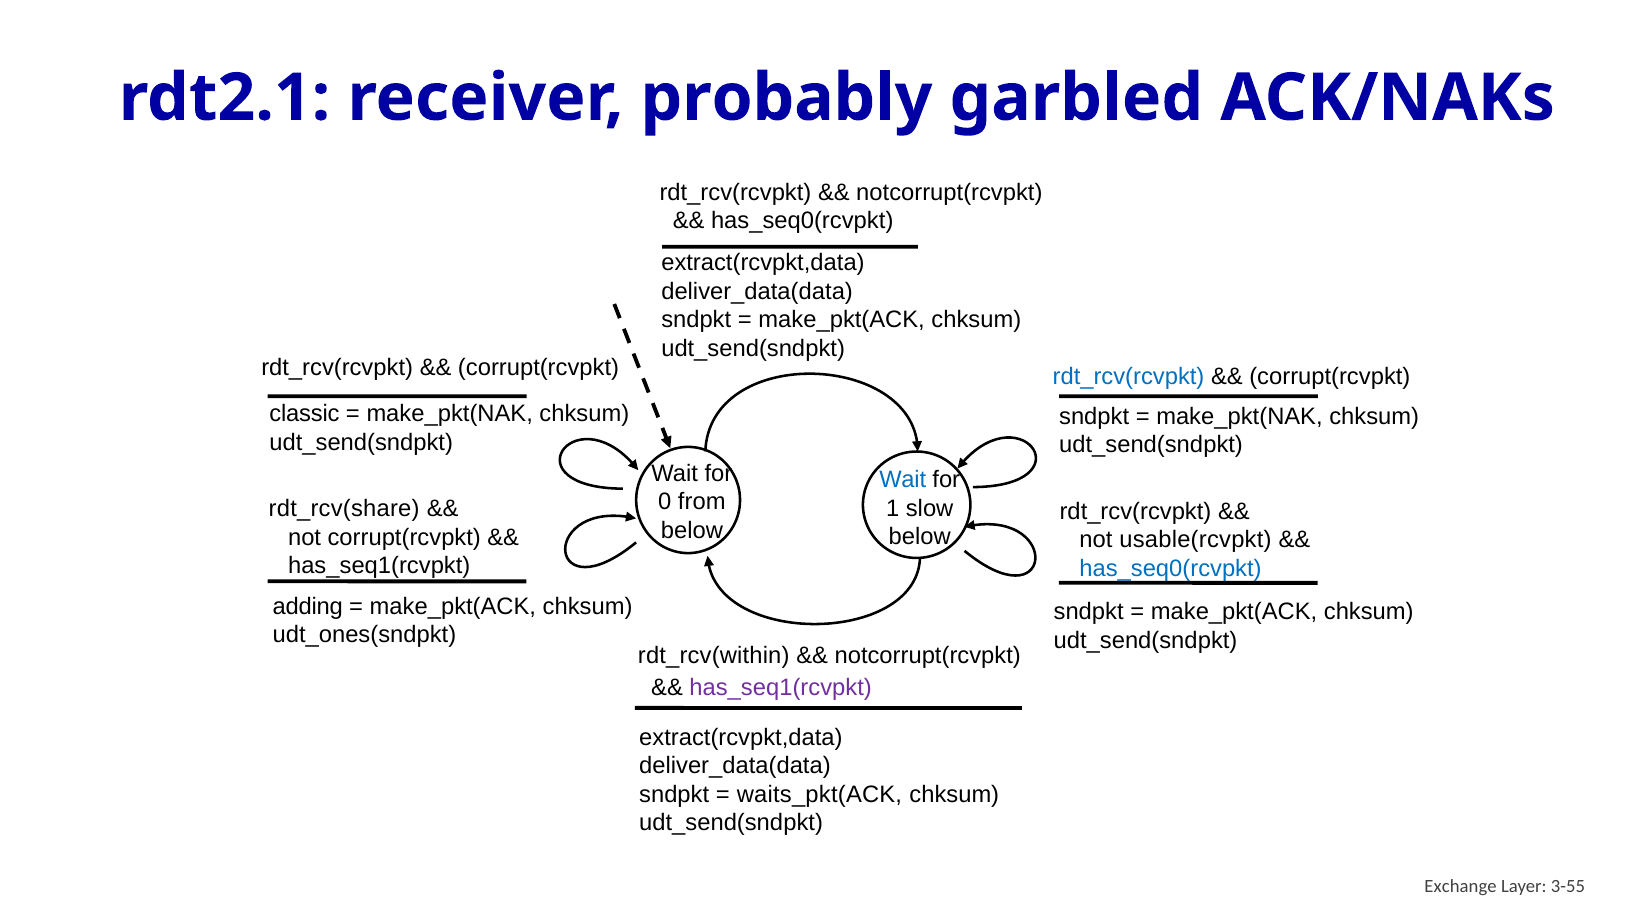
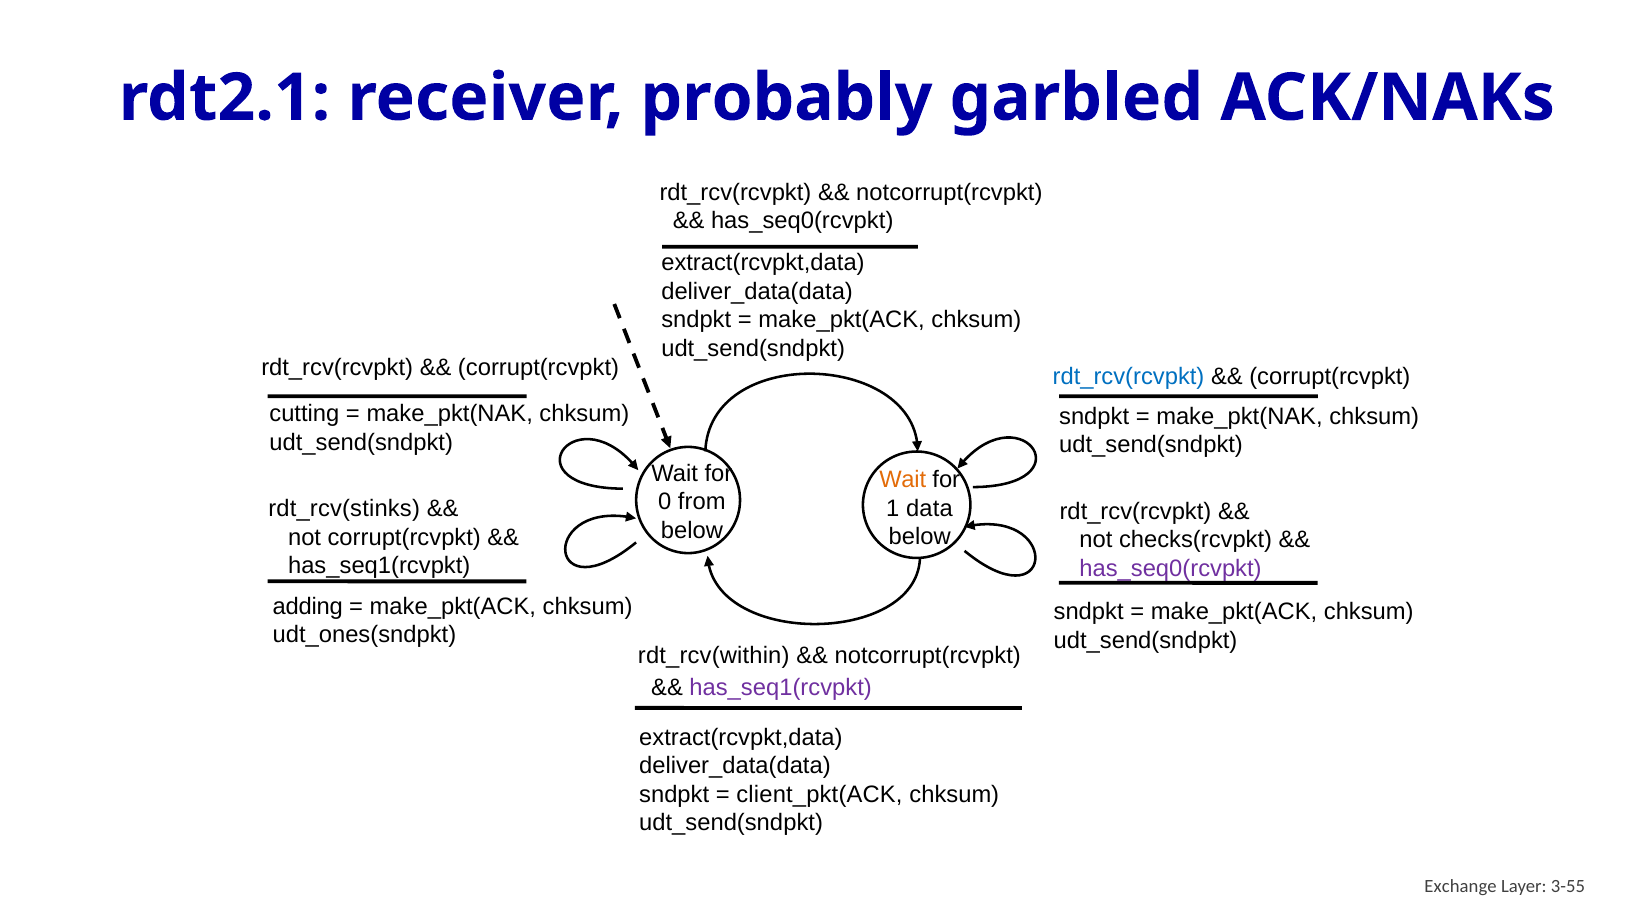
classic: classic -> cutting
Wait at (903, 480) colour: blue -> orange
slow: slow -> data
rdt_rcv(share: rdt_rcv(share -> rdt_rcv(stinks
usable(rcvpkt: usable(rcvpkt -> checks(rcvpkt
has_seq0(rcvpkt at (1170, 568) colour: blue -> purple
waits_pkt(ACK: waits_pkt(ACK -> client_pkt(ACK
